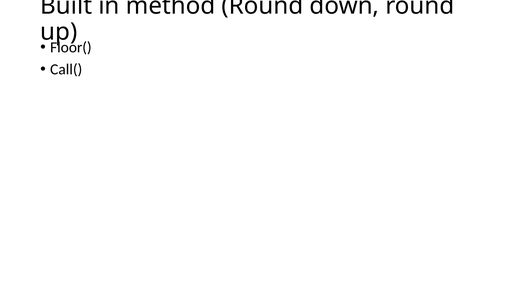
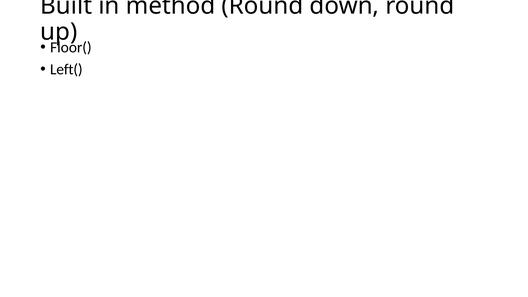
Call(: Call( -> Left(
